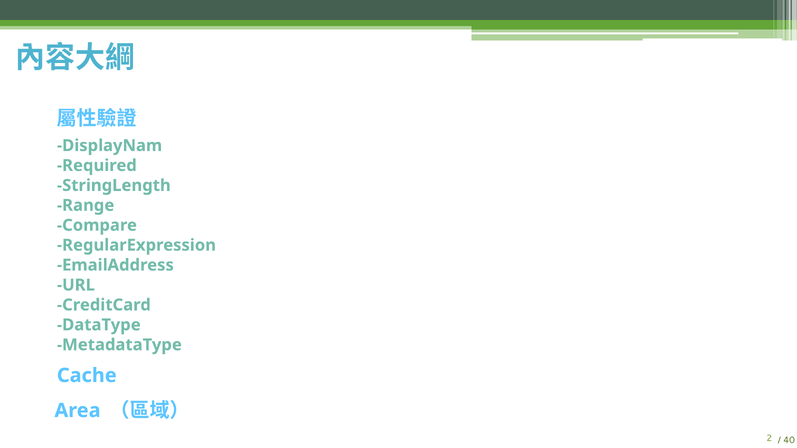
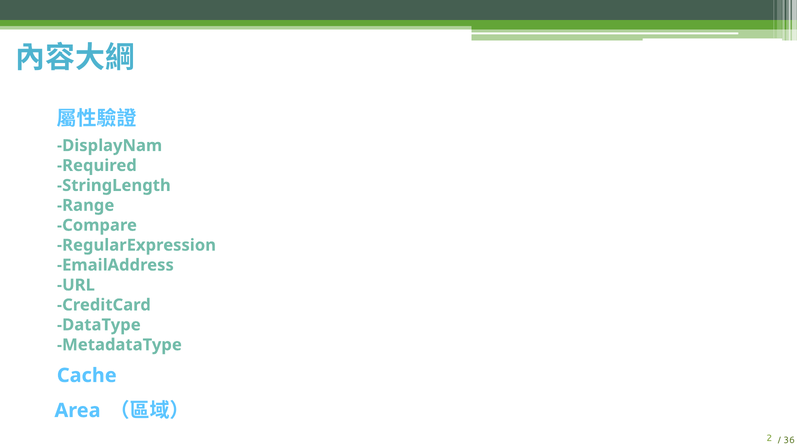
40: 40 -> 36
